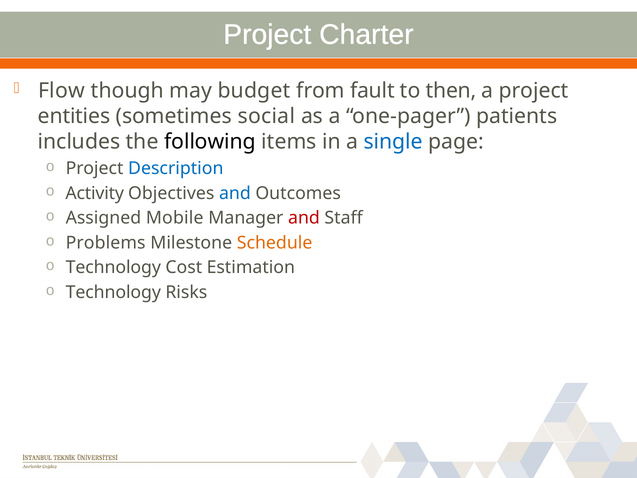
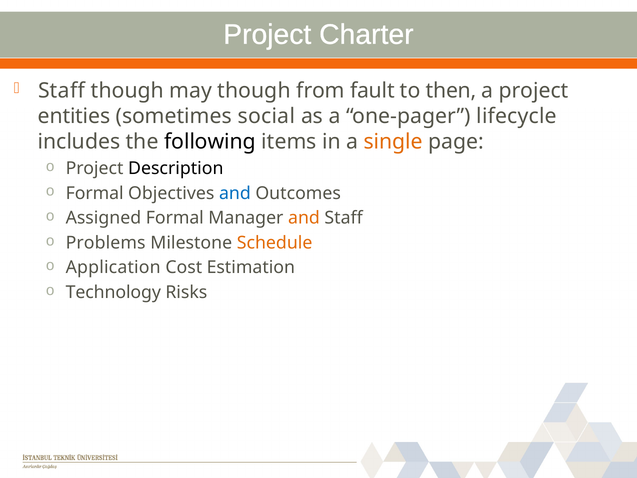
Flow at (61, 91): Flow -> Staff
may budget: budget -> though
patients: patients -> lifecycle
single colour: blue -> orange
Description colour: blue -> black
Activity at (95, 193): Activity -> Formal
Assigned Mobile: Mobile -> Formal
and at (304, 218) colour: red -> orange
Technology at (113, 267): Technology -> Application
